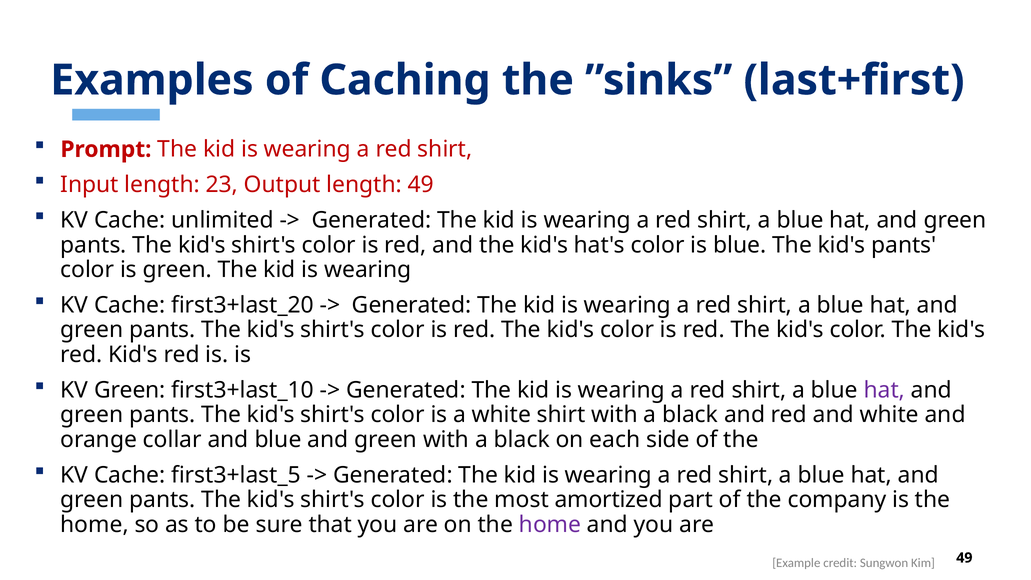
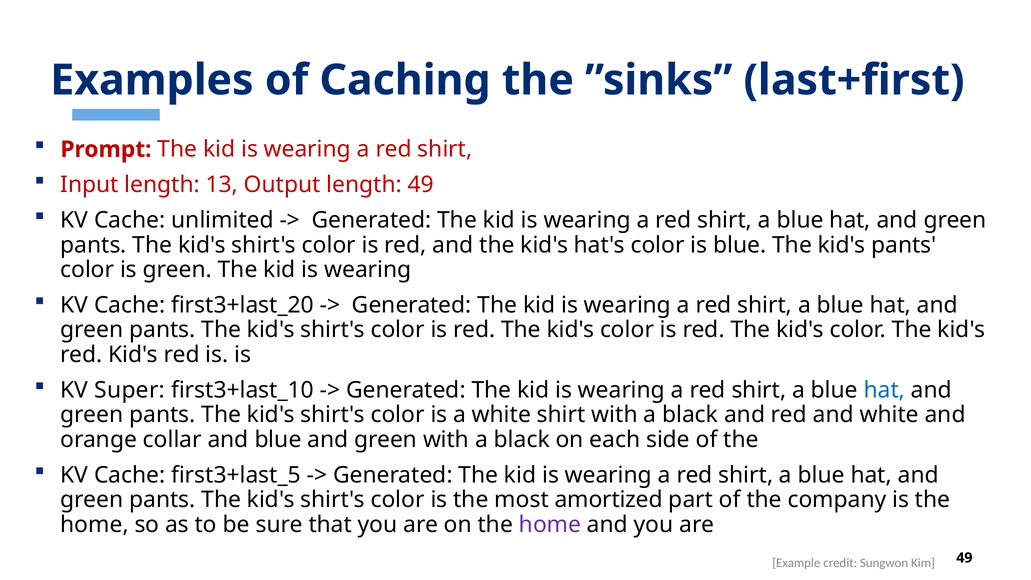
23: 23 -> 13
KV Green: Green -> Super
hat at (884, 390) colour: purple -> blue
